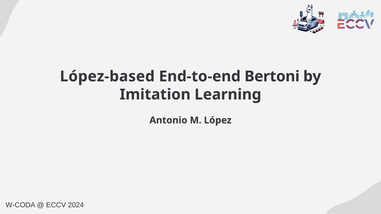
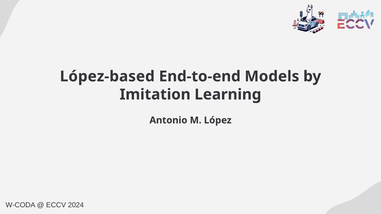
Bertoni: Bertoni -> Models
